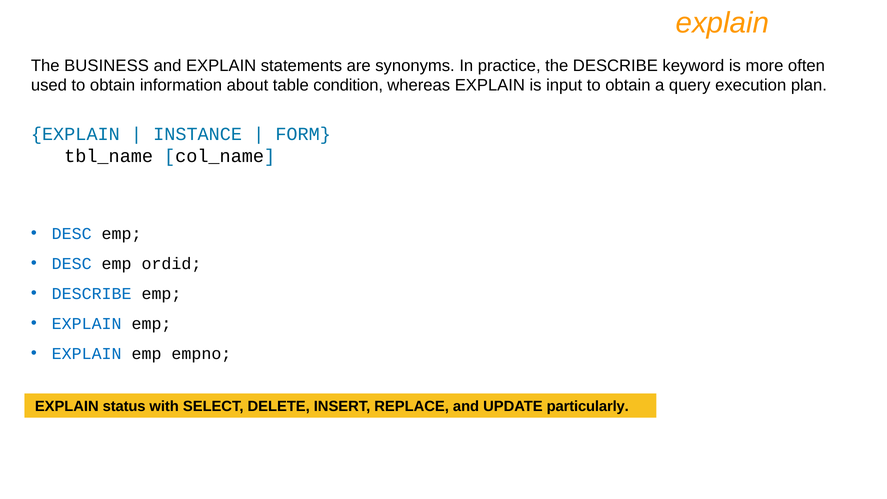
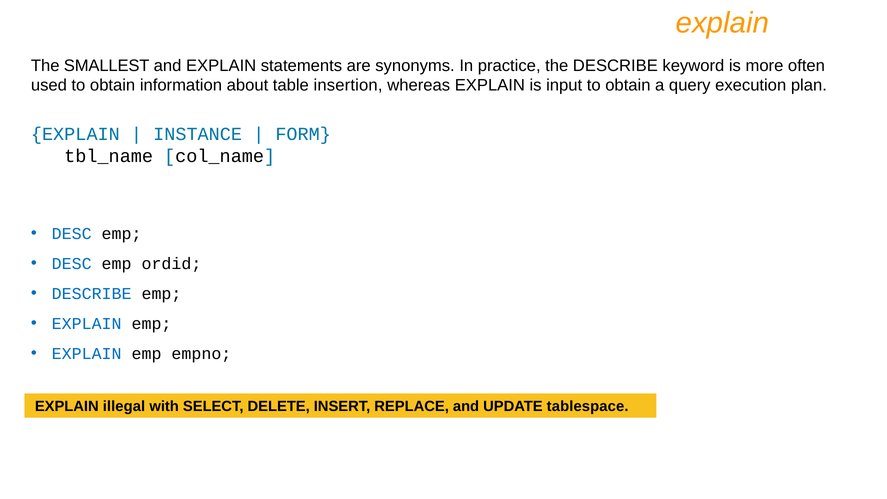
BUSINESS: BUSINESS -> SMALLEST
condition: condition -> insertion
status: status -> illegal
particularly: particularly -> tablespace
